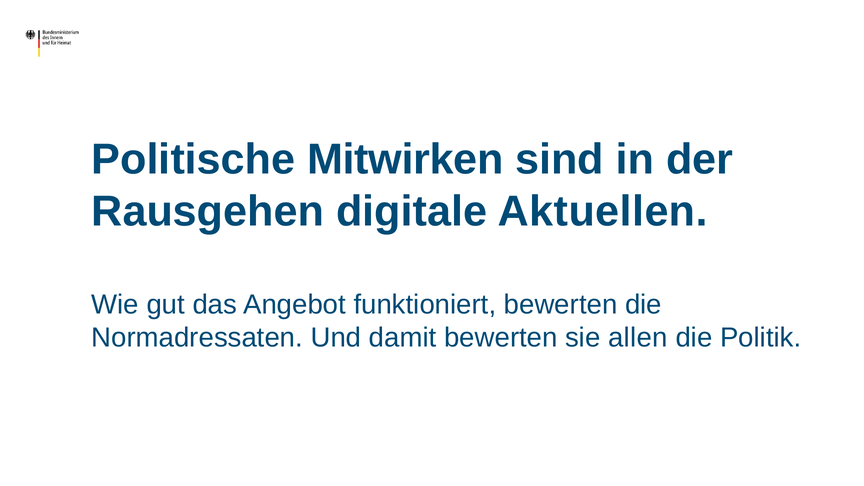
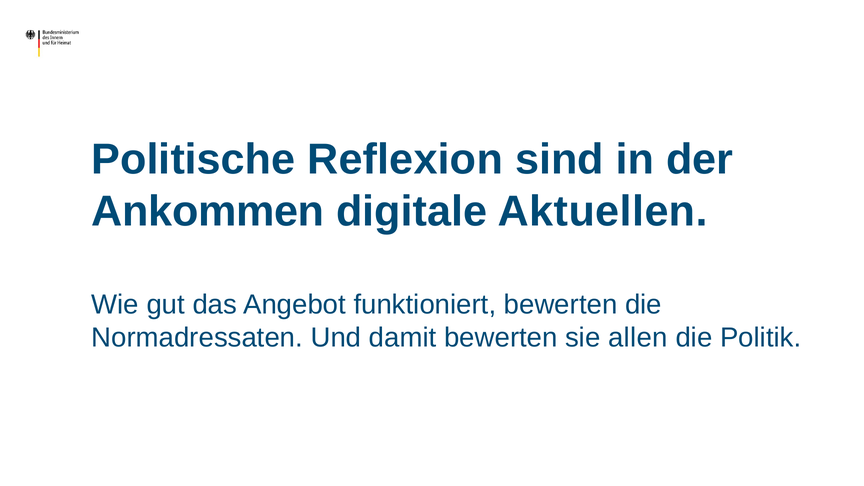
Mitwirken: Mitwirken -> Reflexion
Rausgehen: Rausgehen -> Ankommen
